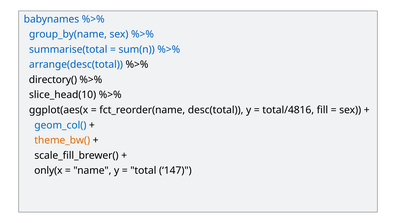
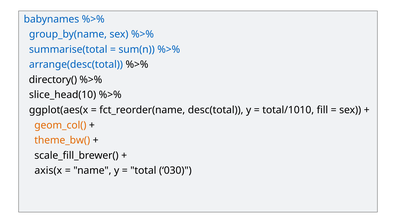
total/4816: total/4816 -> total/1010
geom_col( colour: blue -> orange
only(x: only(x -> axis(x
147: 147 -> 030
